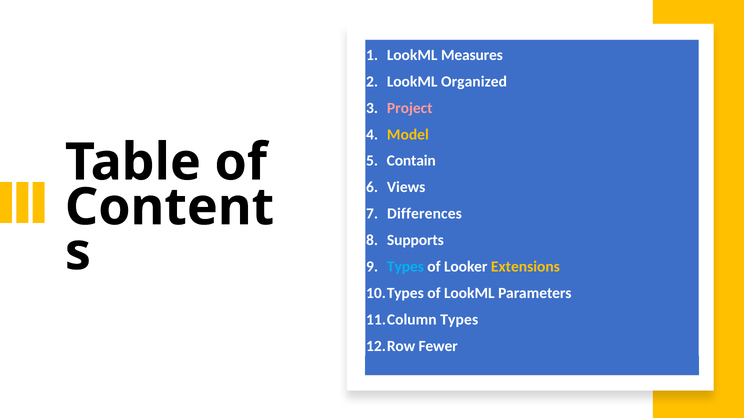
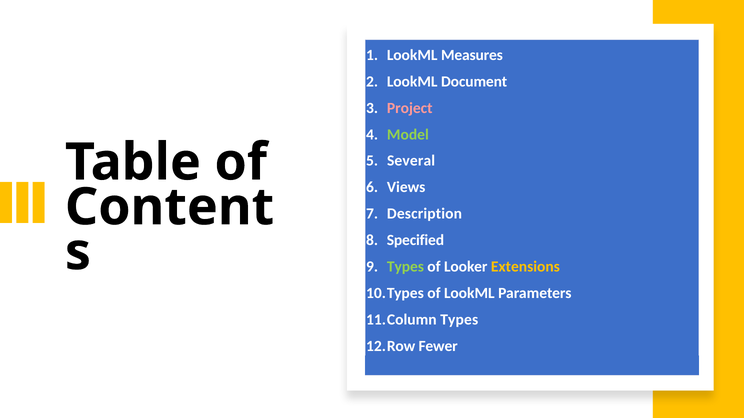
Organized: Organized -> Document
Model colour: yellow -> light green
Contain: Contain -> Several
Differences: Differences -> Description
Supports: Supports -> Specified
Types at (405, 267) colour: light blue -> light green
